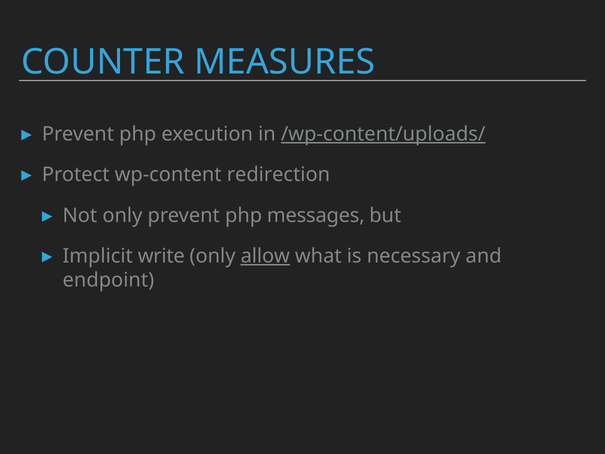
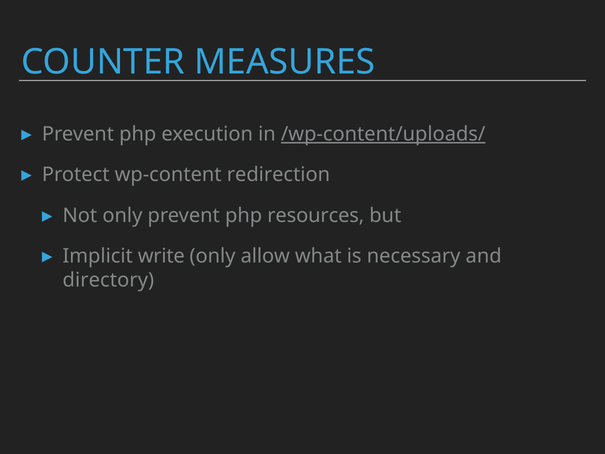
messages: messages -> resources
allow underline: present -> none
endpoint: endpoint -> directory
